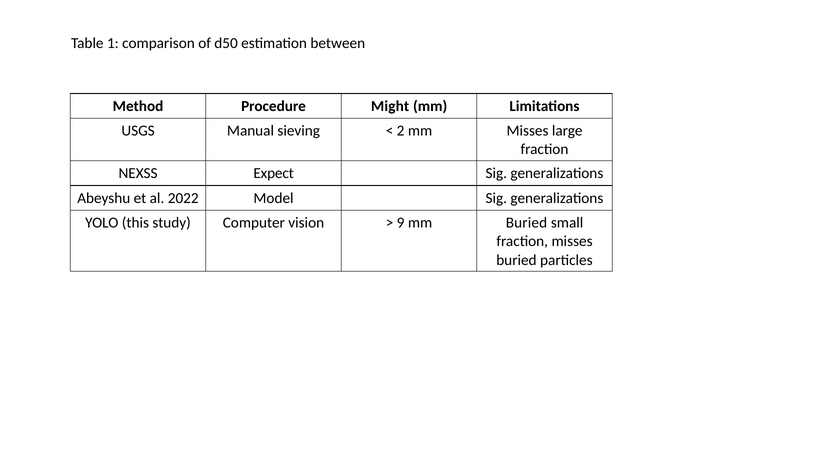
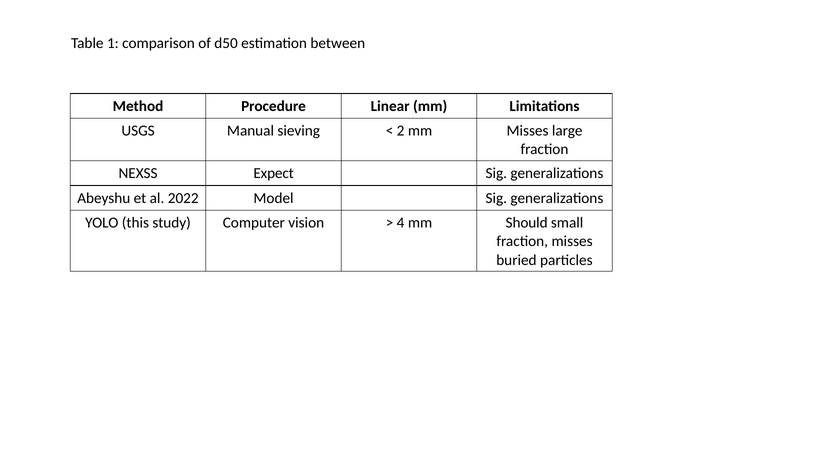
Might: Might -> Linear
9: 9 -> 4
mm Buried: Buried -> Should
